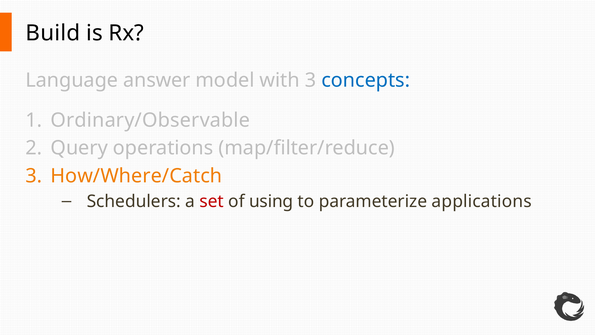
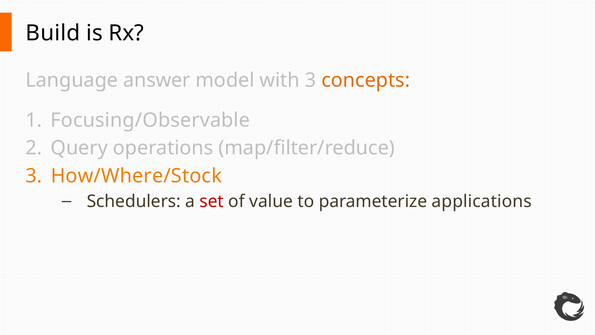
concepts colour: blue -> orange
Ordinary/Observable: Ordinary/Observable -> Focusing/Observable
How/Where/Catch: How/Where/Catch -> How/Where/Stock
using: using -> value
